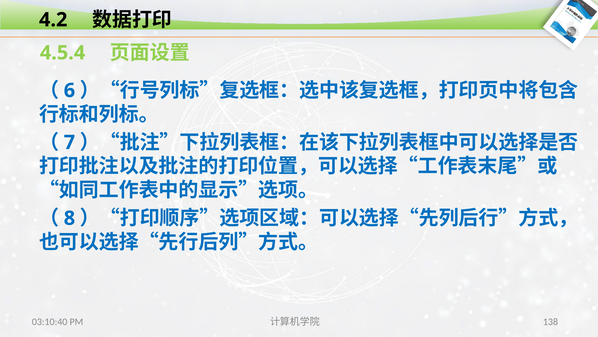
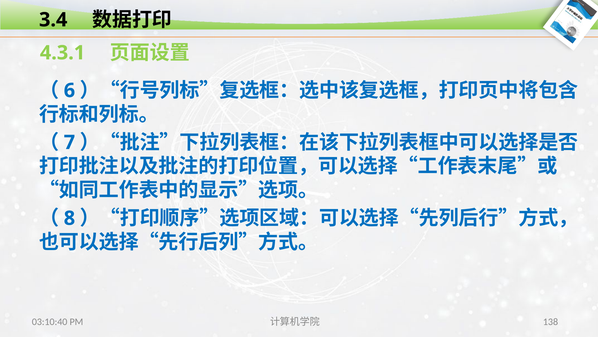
4.2: 4.2 -> 3.4
4.5.4: 4.5.4 -> 4.3.1
